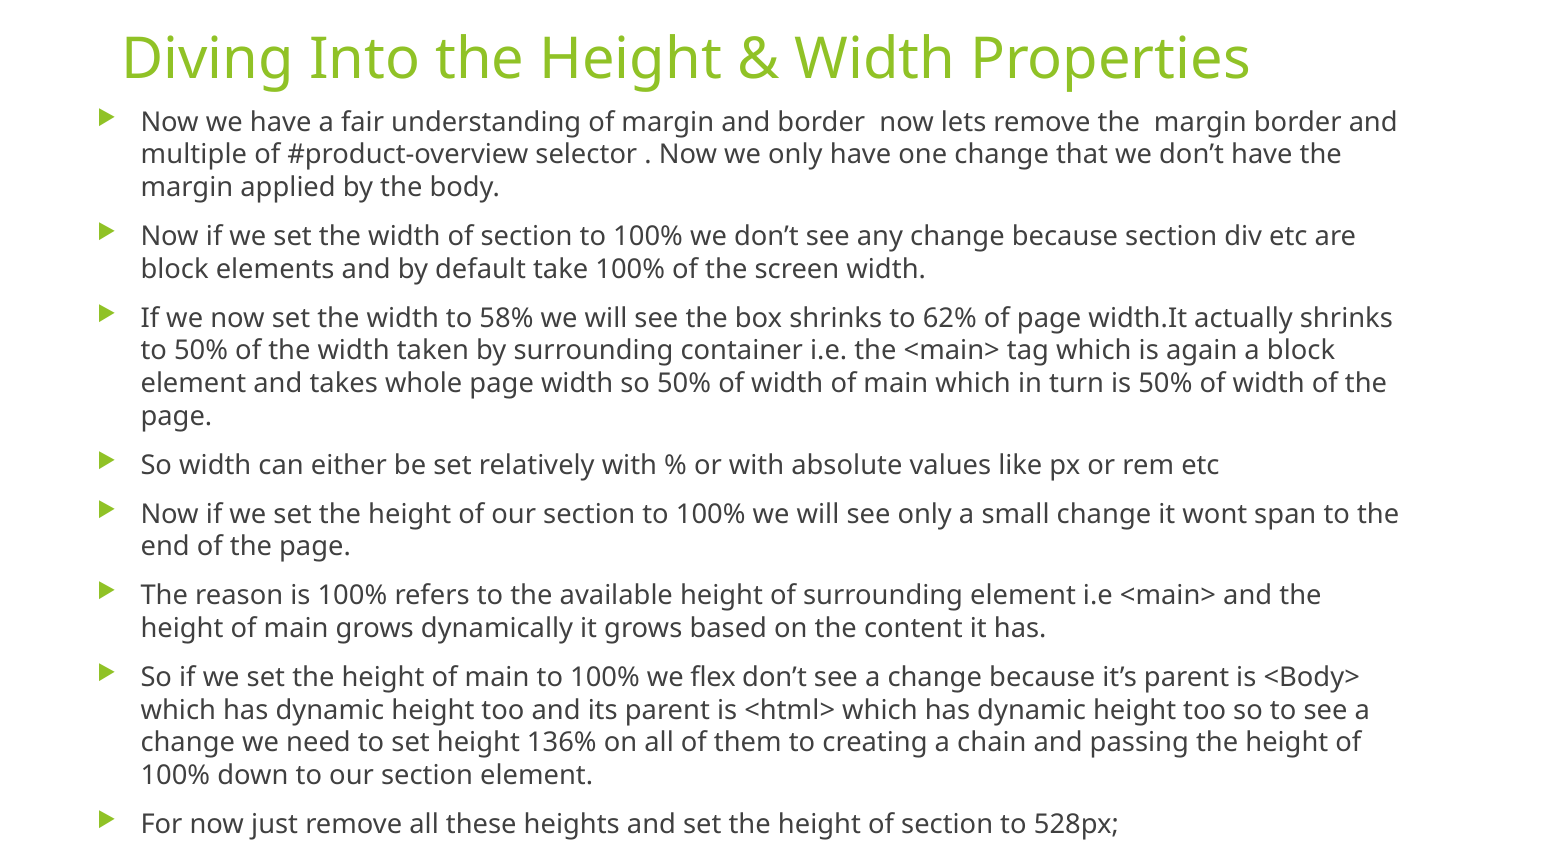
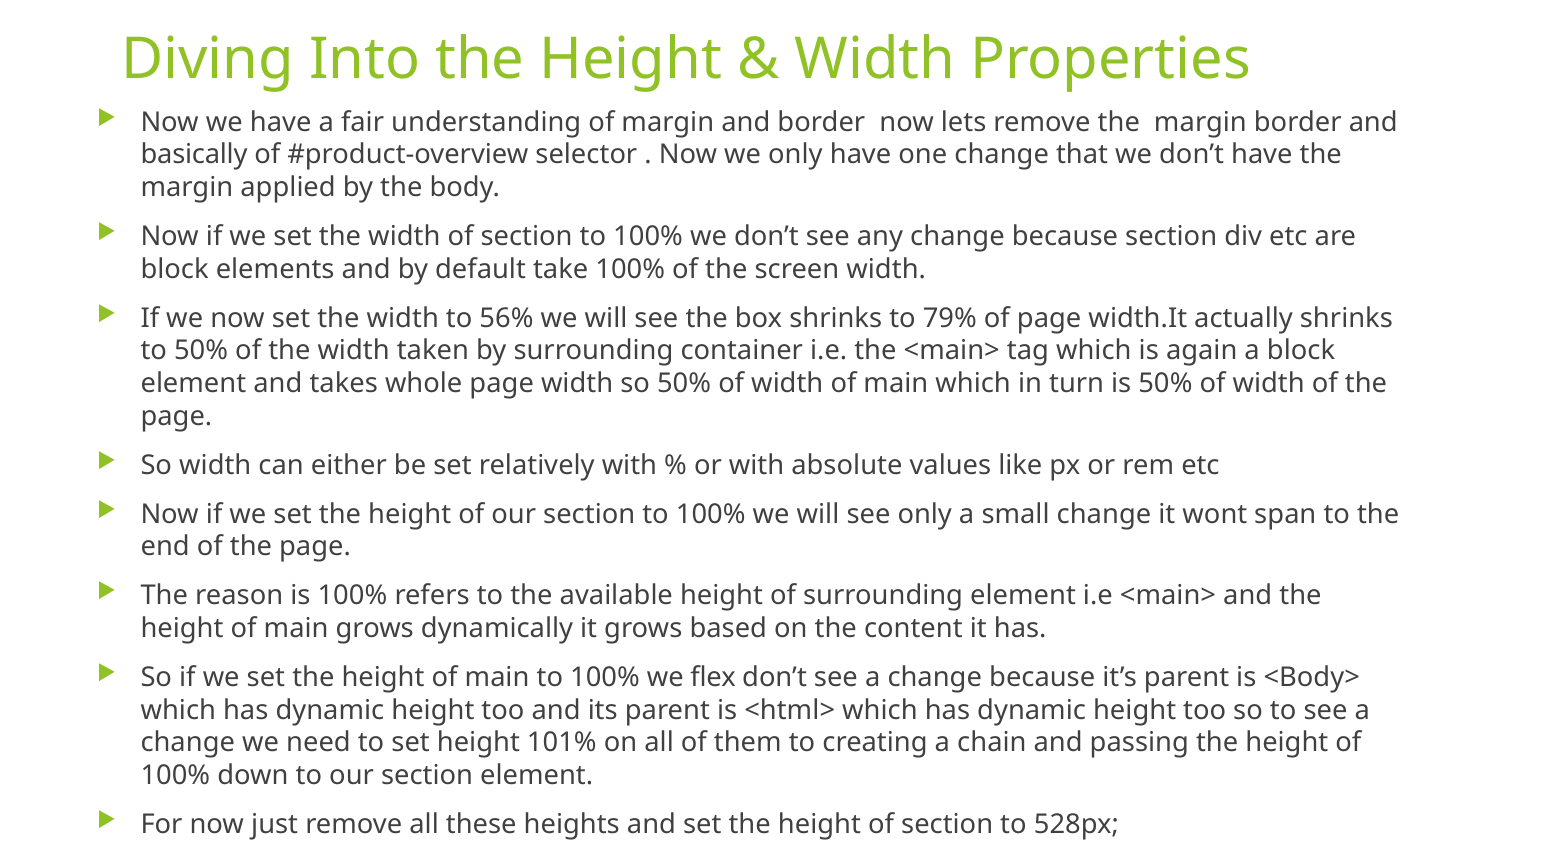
multiple: multiple -> basically
58%: 58% -> 56%
62%: 62% -> 79%
136%: 136% -> 101%
